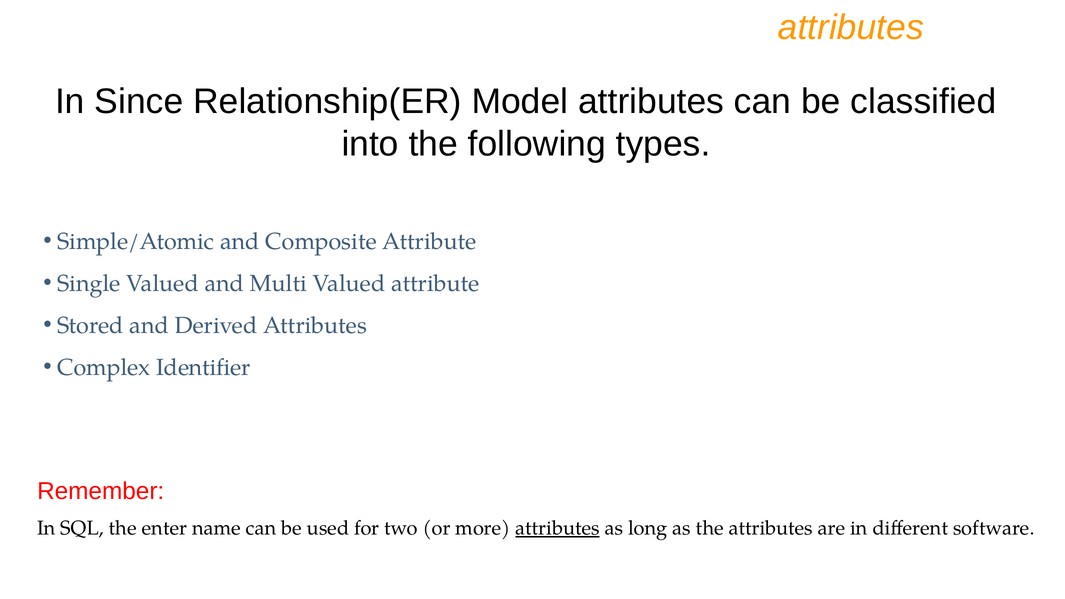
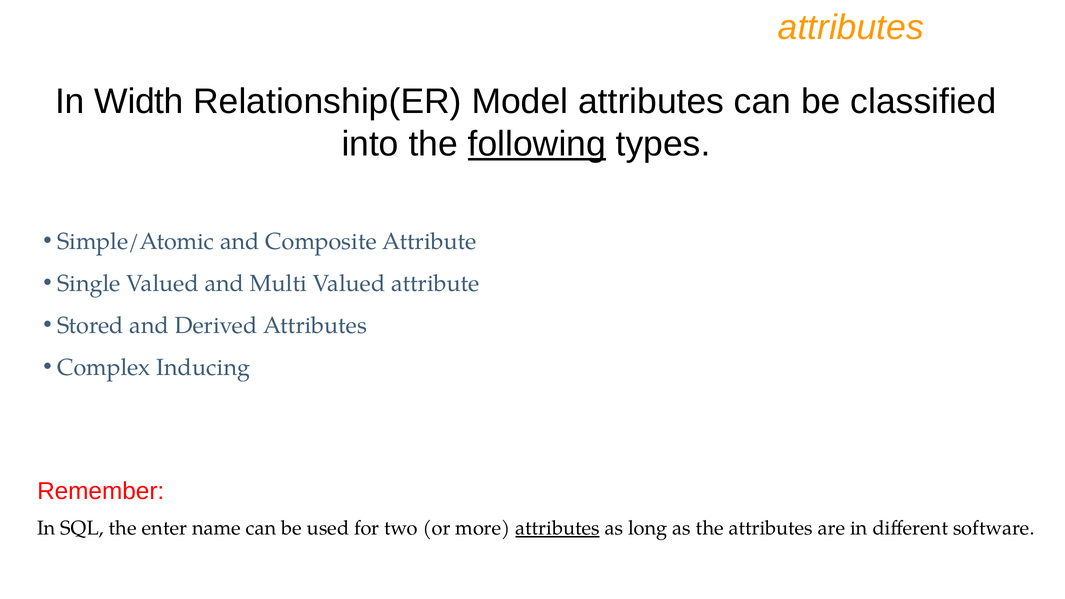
Since: Since -> Width
following underline: none -> present
Identifier: Identifier -> Inducing
